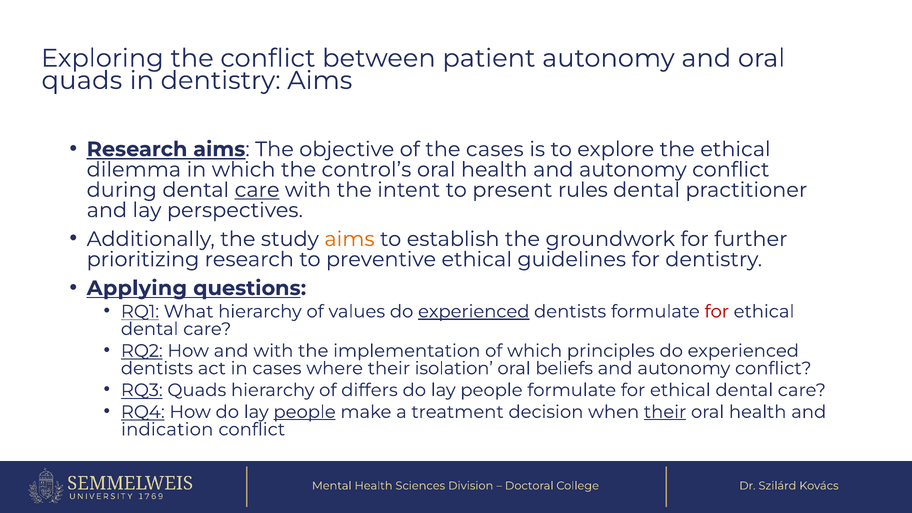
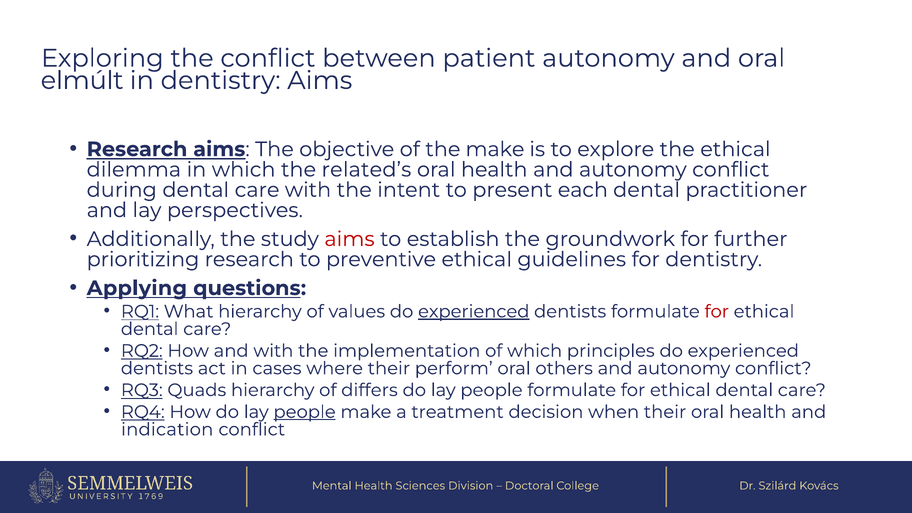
quads at (82, 80): quads -> elmúlt
the cases: cases -> make
control’s: control’s -> related’s
care at (257, 190) underline: present -> none
rules: rules -> each
aims at (349, 239) colour: orange -> red
isolation: isolation -> perform
beliefs: beliefs -> others
their at (665, 412) underline: present -> none
